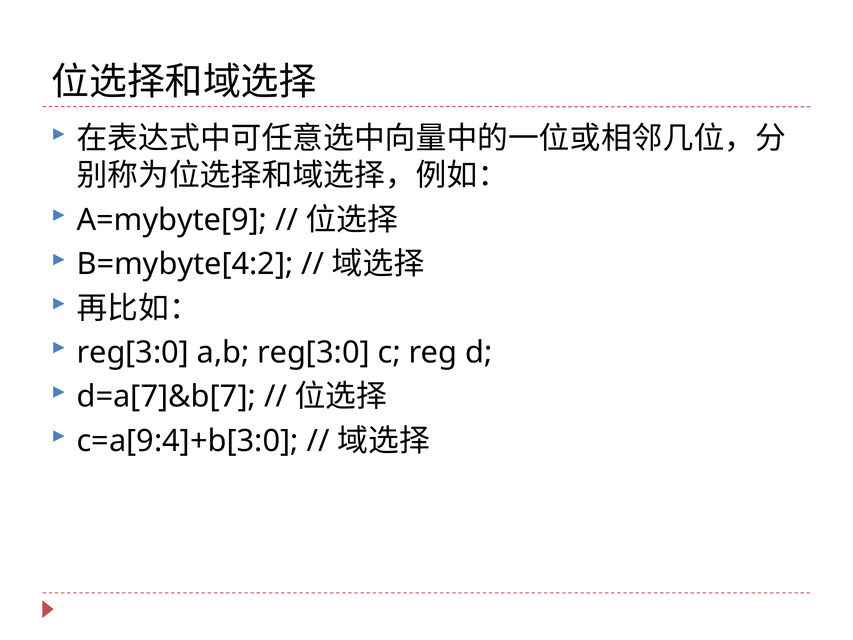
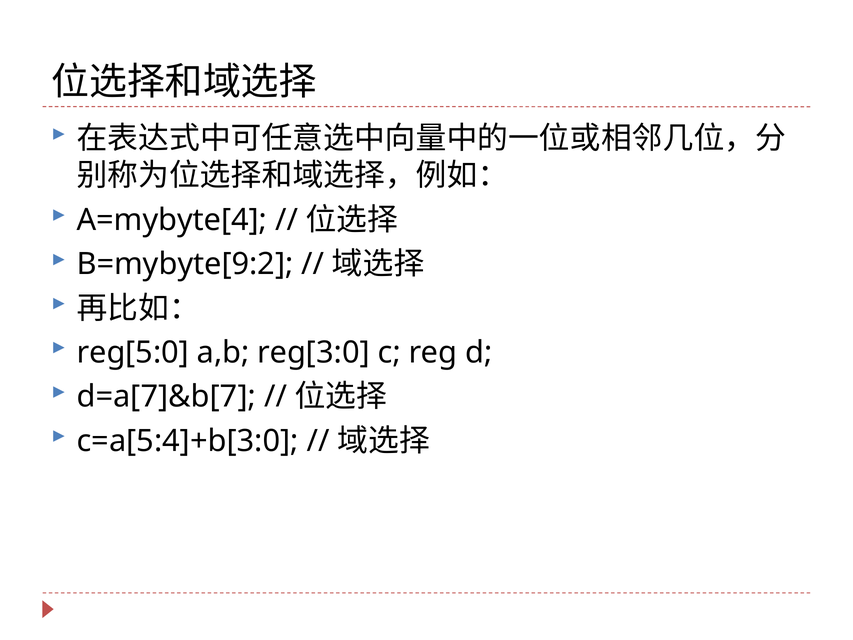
A=mybyte[9: A=mybyte[9 -> A=mybyte[4
B=mybyte[4:2: B=mybyte[4:2 -> B=mybyte[9:2
reg[3:0 at (133, 352): reg[3:0 -> reg[5:0
c=a[9:4]+b[3:0: c=a[9:4]+b[3:0 -> c=a[5:4]+b[3:0
